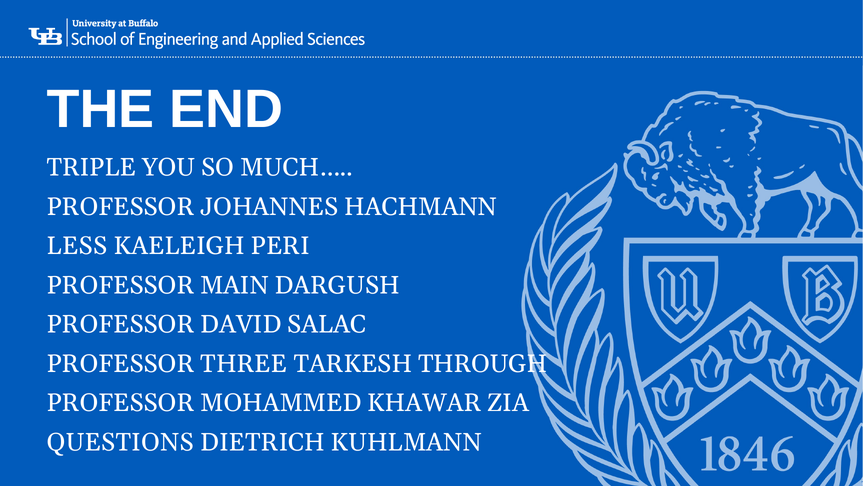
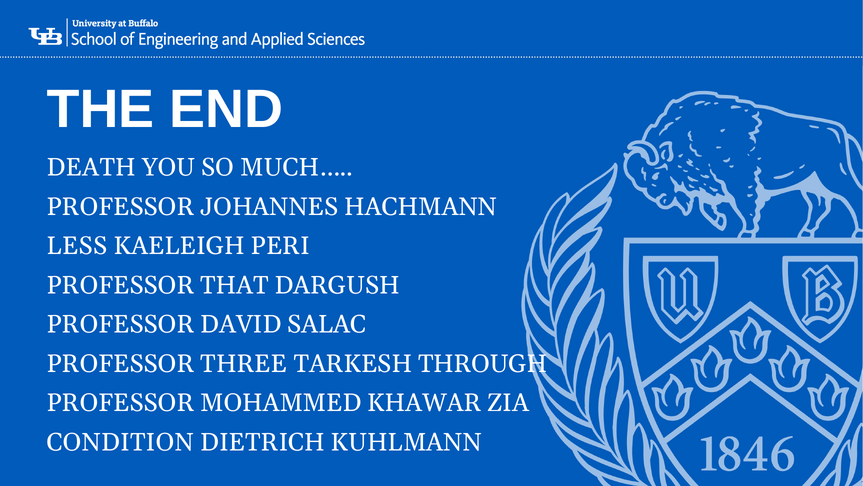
TRIPLE: TRIPLE -> DEATH
MAIN: MAIN -> THAT
QUESTIONS: QUESTIONS -> CONDITION
